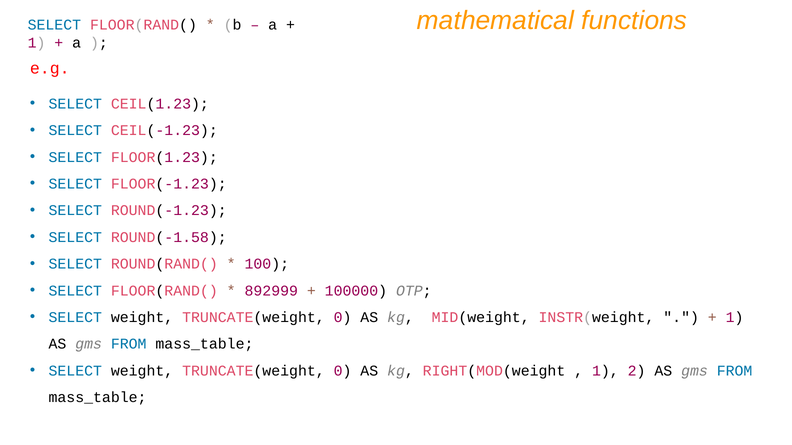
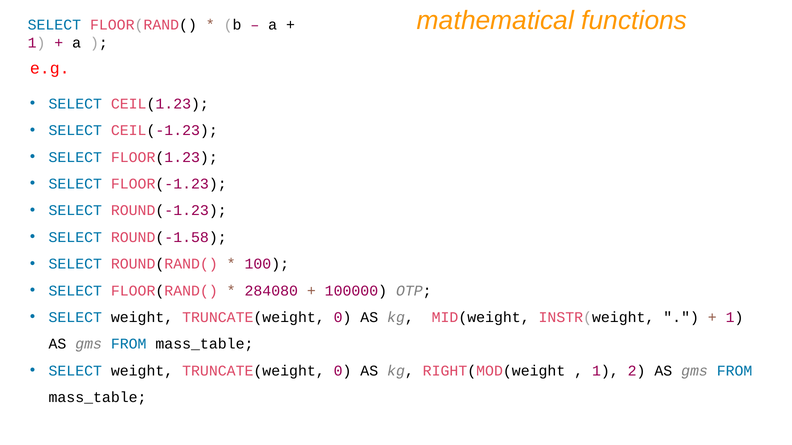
892999: 892999 -> 284080
